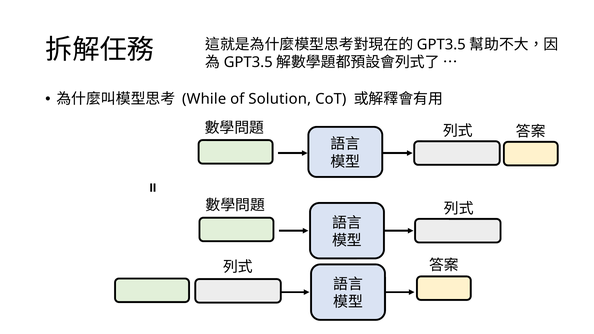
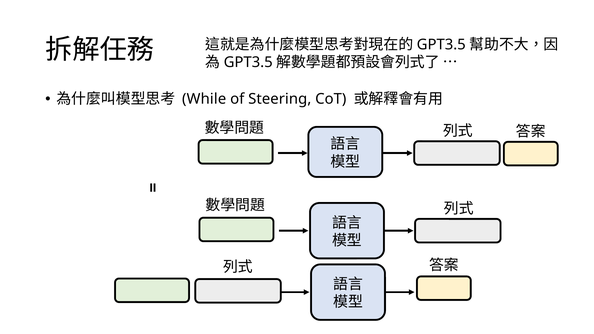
Solution: Solution -> Steering
